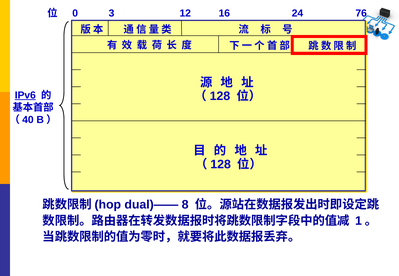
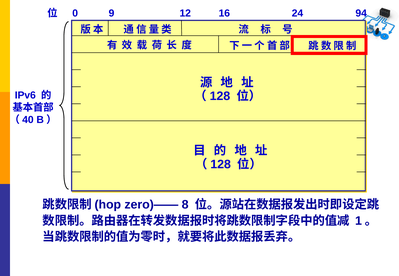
3: 3 -> 9
76: 76 -> 94
IPv6 underline: present -> none
dual)——: dual)—— -> zero)——
